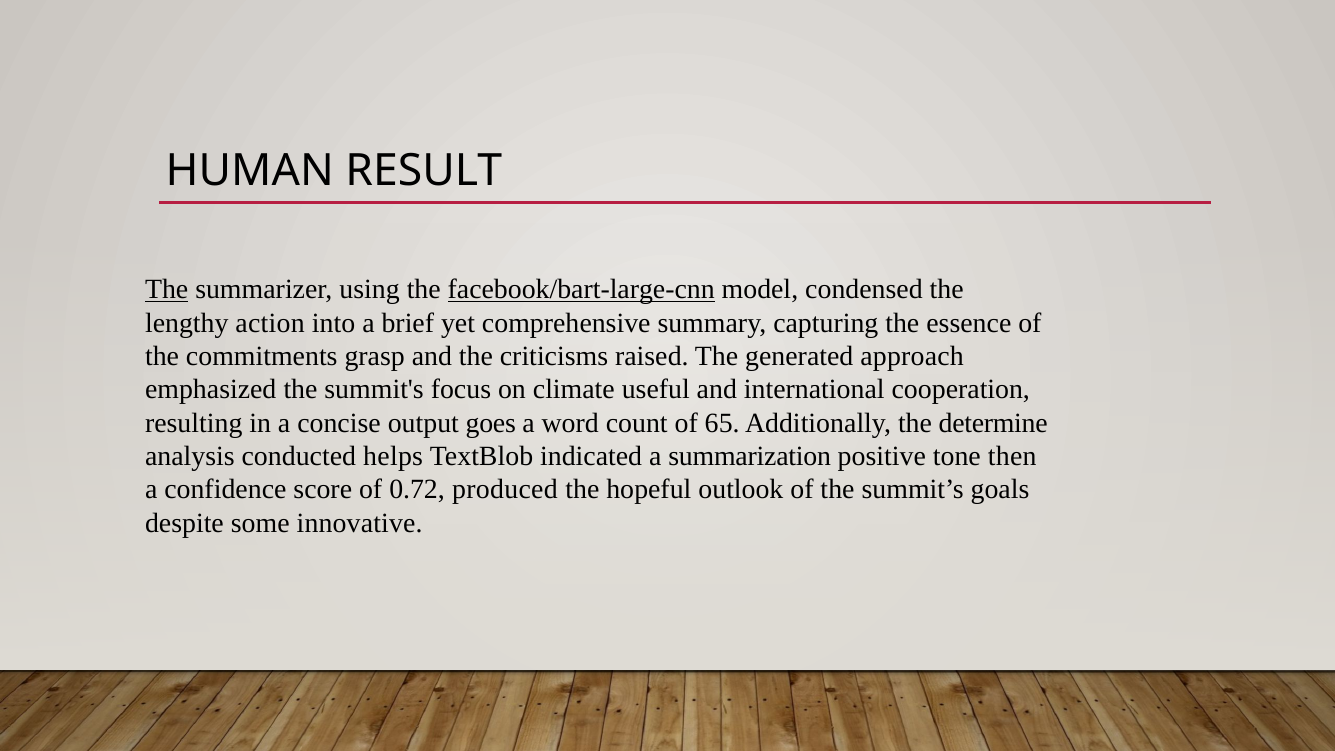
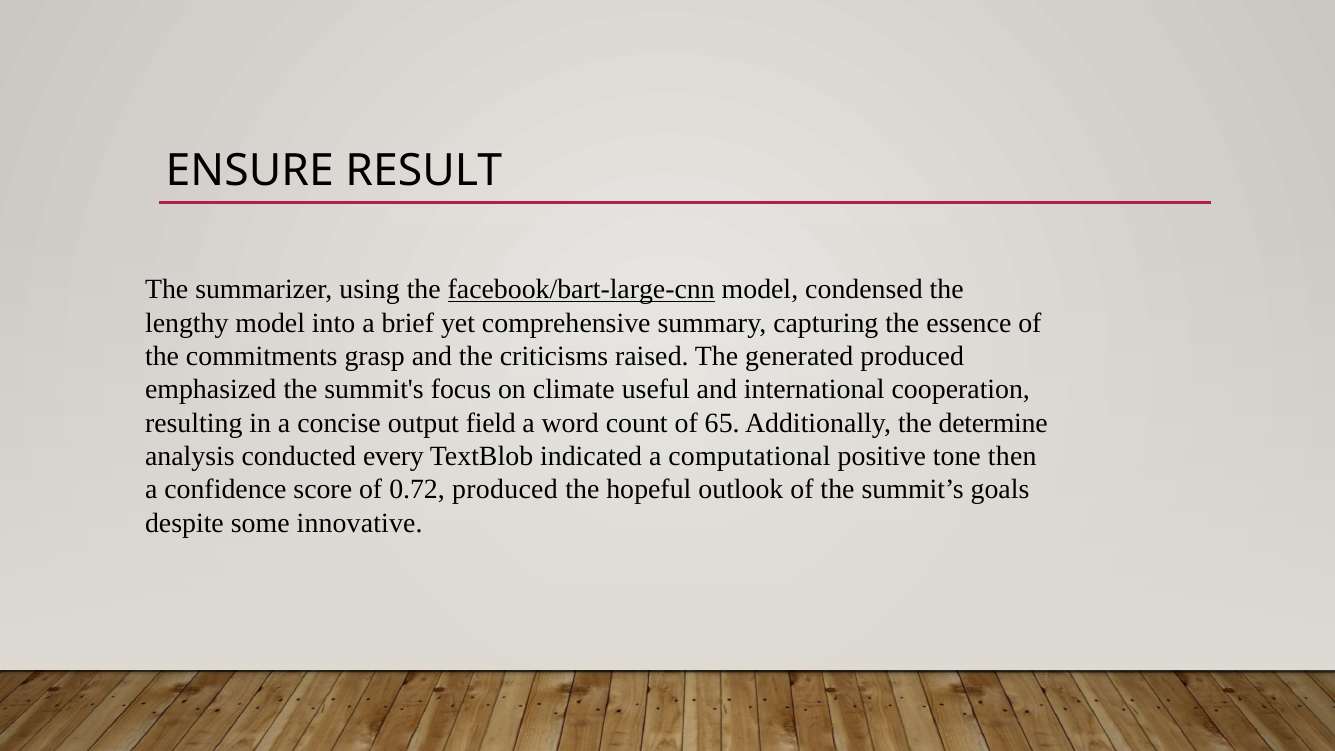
HUMAN: HUMAN -> ENSURE
The at (167, 289) underline: present -> none
lengthy action: action -> model
generated approach: approach -> produced
goes: goes -> field
helps: helps -> every
summarization: summarization -> computational
